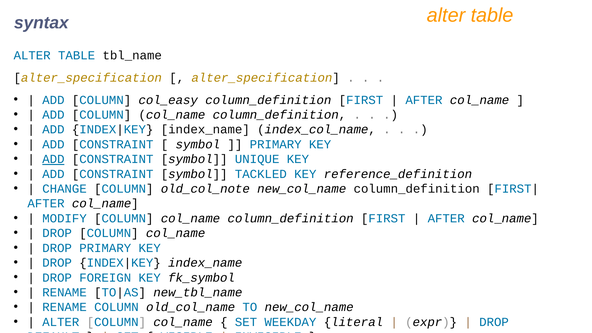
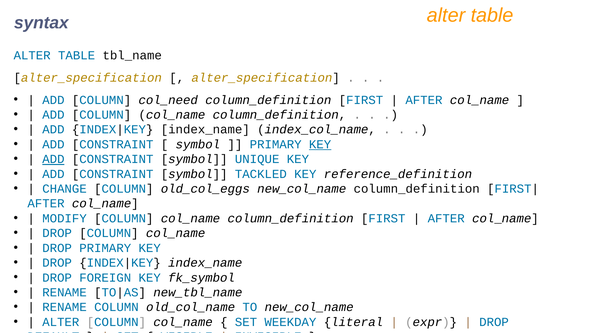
col_easy: col_easy -> col_need
KEY at (320, 144) underline: none -> present
old_col_note: old_col_note -> old_col_eggs
